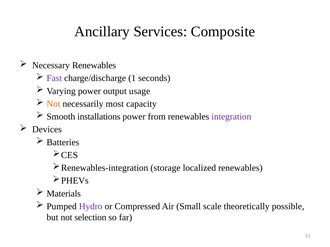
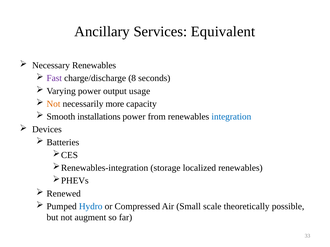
Composite: Composite -> Equivalent
1: 1 -> 8
most: most -> more
integration colour: purple -> blue
Materials: Materials -> Renewed
Hydro colour: purple -> blue
selection: selection -> augment
